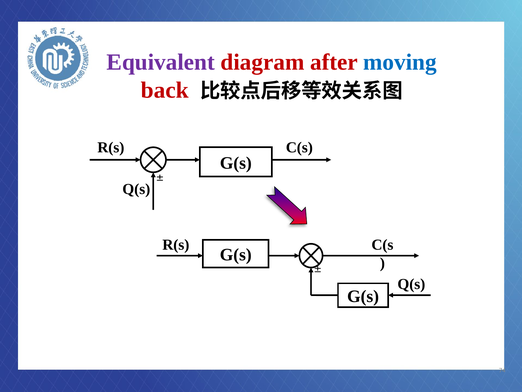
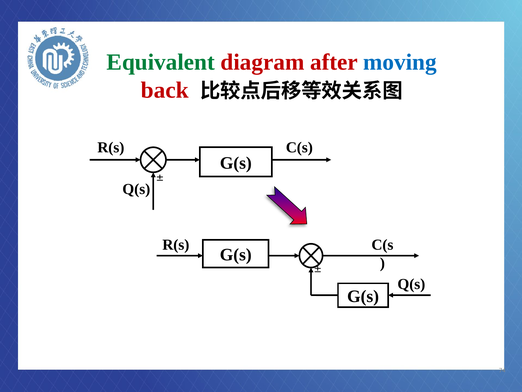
Equivalent colour: purple -> green
